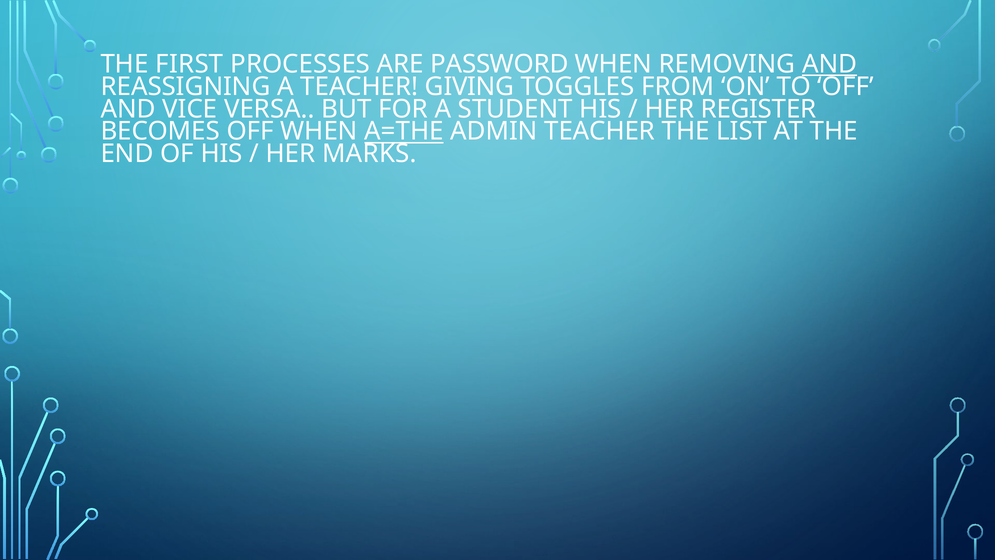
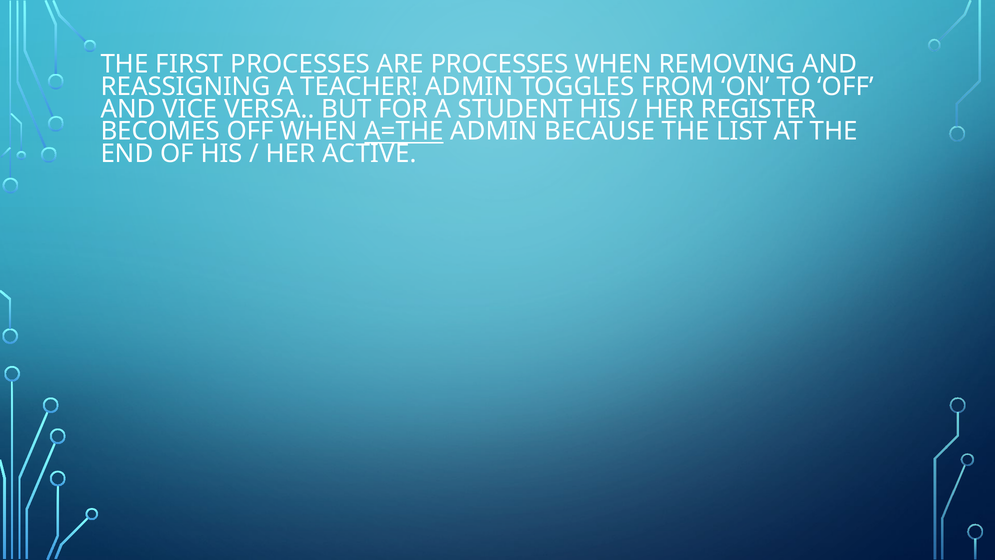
ARE PASSWORD: PASSWORD -> PROCESSES
AND at (830, 64) underline: present -> none
TEACHER GIVING: GIVING -> ADMIN
ADMIN TEACHER: TEACHER -> BECAUSE
MARKS: MARKS -> ACTIVE
